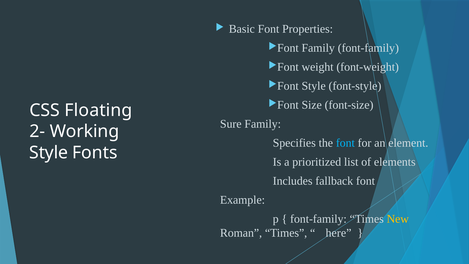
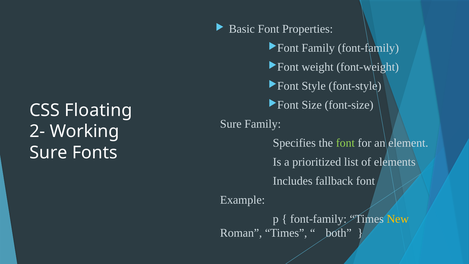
font at (345, 143) colour: light blue -> light green
Style at (49, 152): Style -> Sure
here: here -> both
